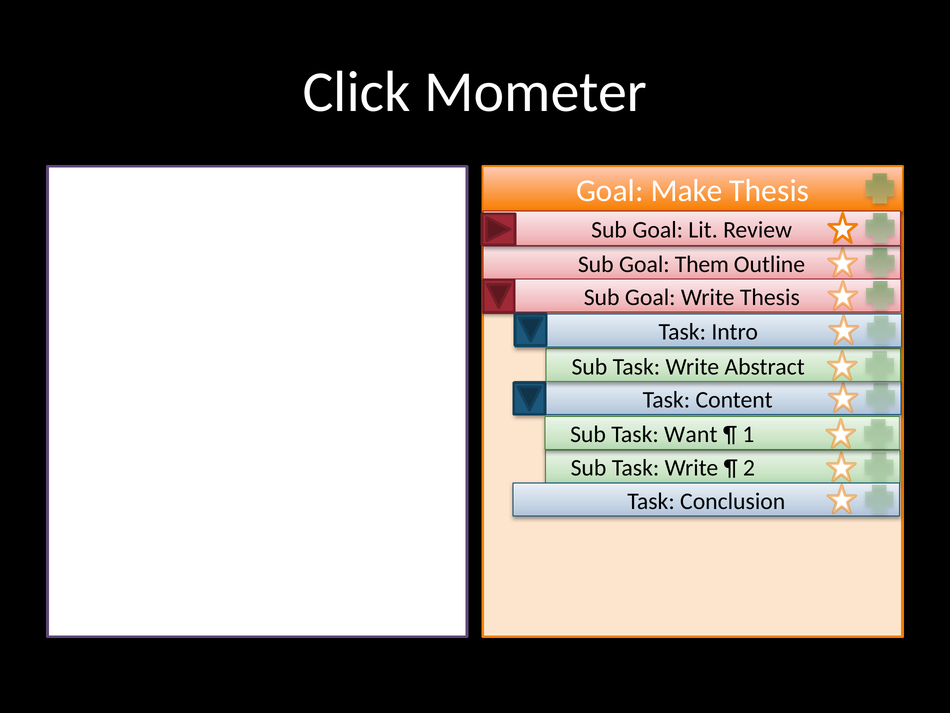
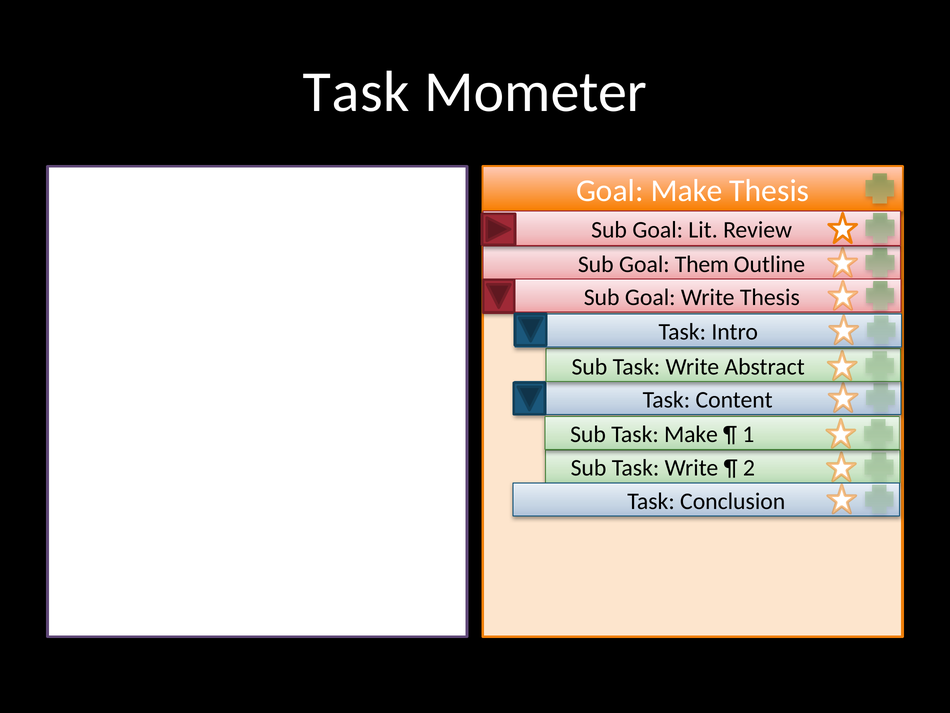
Click at (357, 92): Click -> Task
Task Want: Want -> Make
